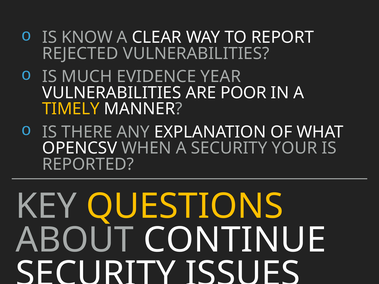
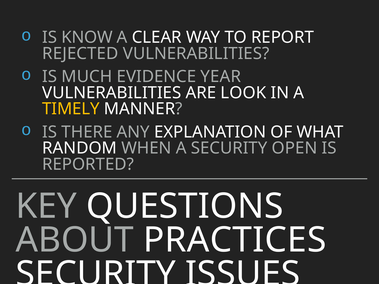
POOR: POOR -> LOOK
OPENCSV: OPENCSV -> RANDOM
YOUR: YOUR -> OPEN
QUESTIONS colour: yellow -> white
CONTINUE: CONTINUE -> PRACTICES
